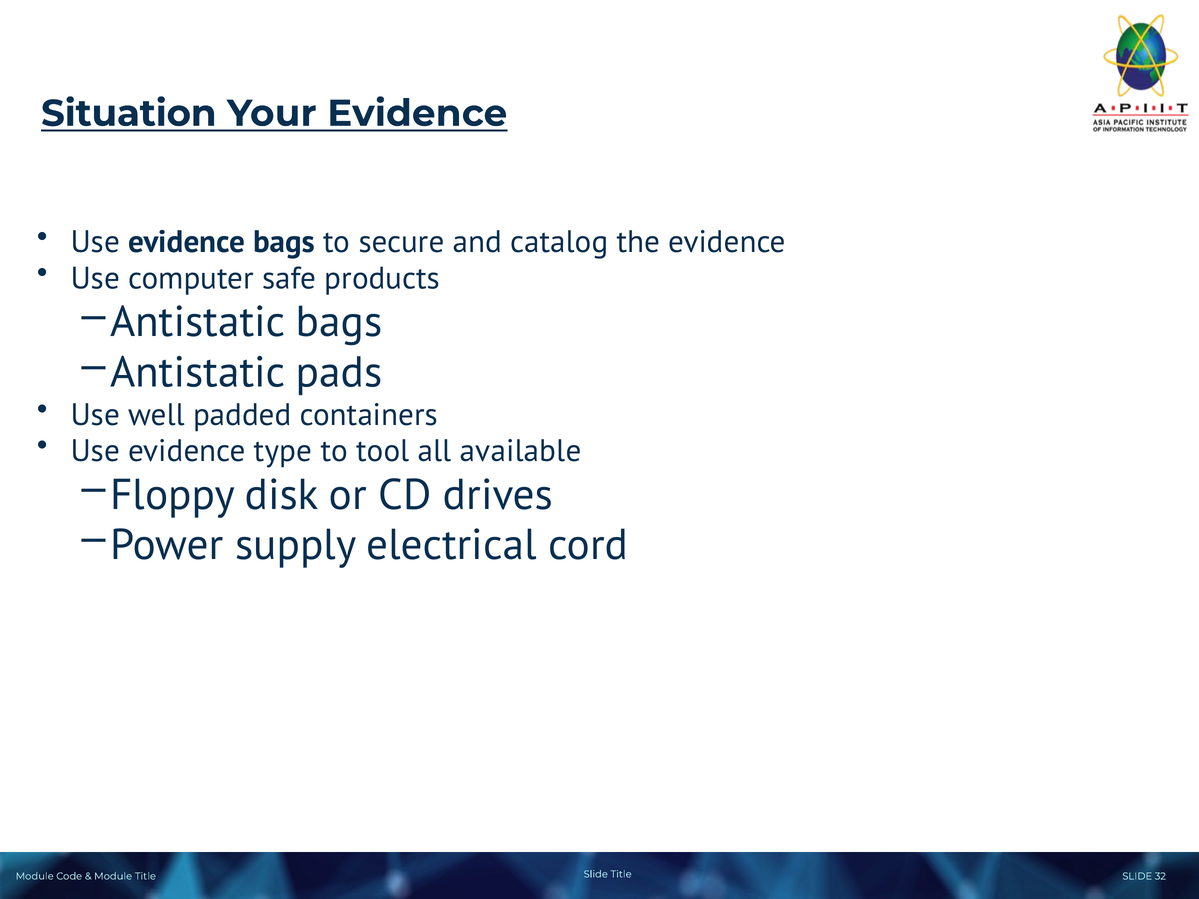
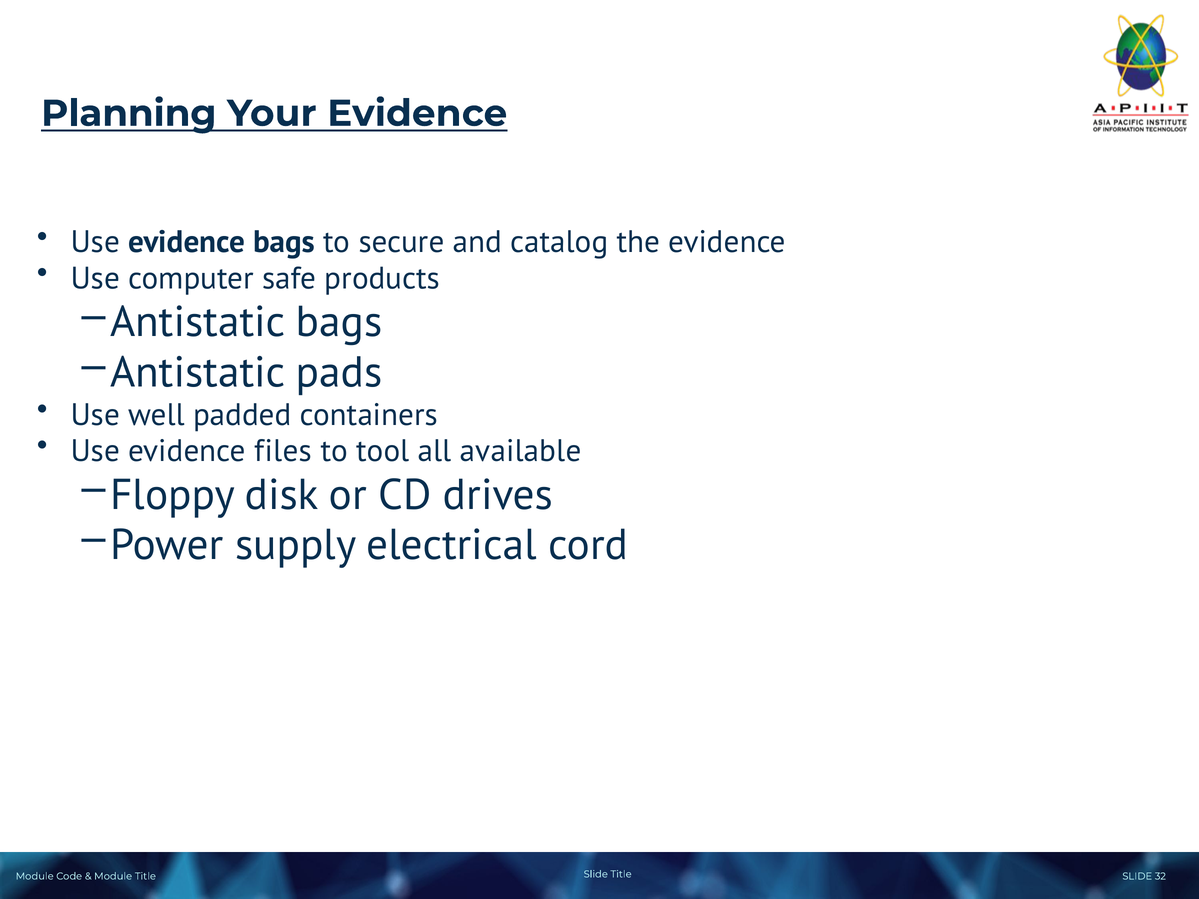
Situation: Situation -> Planning
type: type -> files
